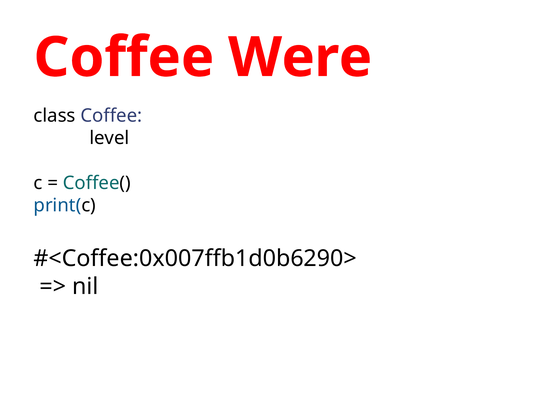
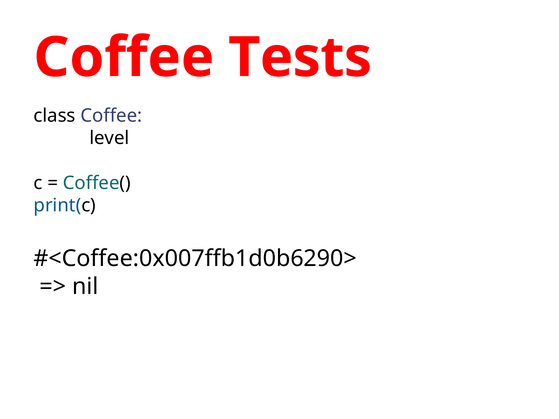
Were: Were -> Tests
